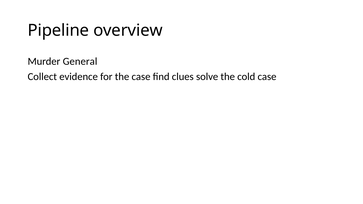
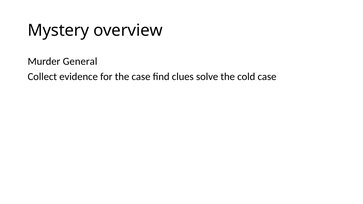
Pipeline: Pipeline -> Mystery
